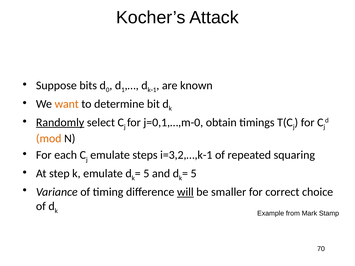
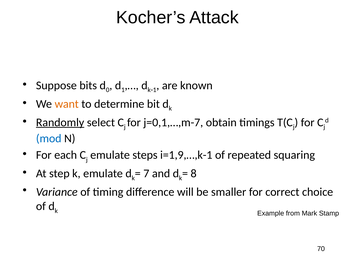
j=0,1,…,m-0: j=0,1,…,m-0 -> j=0,1,…,m-7
mod colour: orange -> blue
i=3,2,…,k-1: i=3,2,…,k-1 -> i=1,9,…,k-1
5 at (146, 174): 5 -> 7
5 at (194, 174): 5 -> 8
will underline: present -> none
